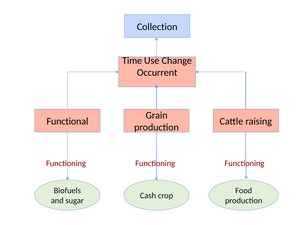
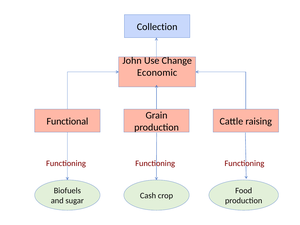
Time: Time -> John
Occurrent: Occurrent -> Economic
